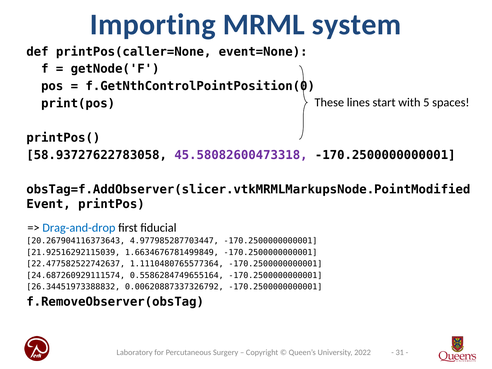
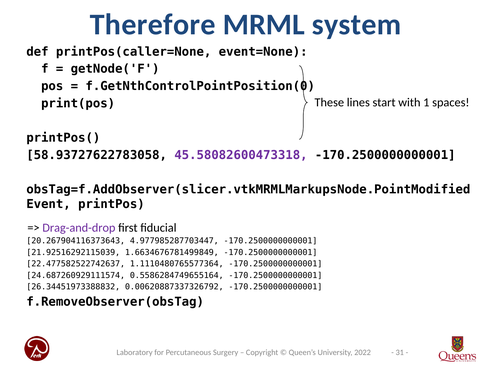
Importing: Importing -> Therefore
5: 5 -> 1
Drag-and-drop colour: blue -> purple
